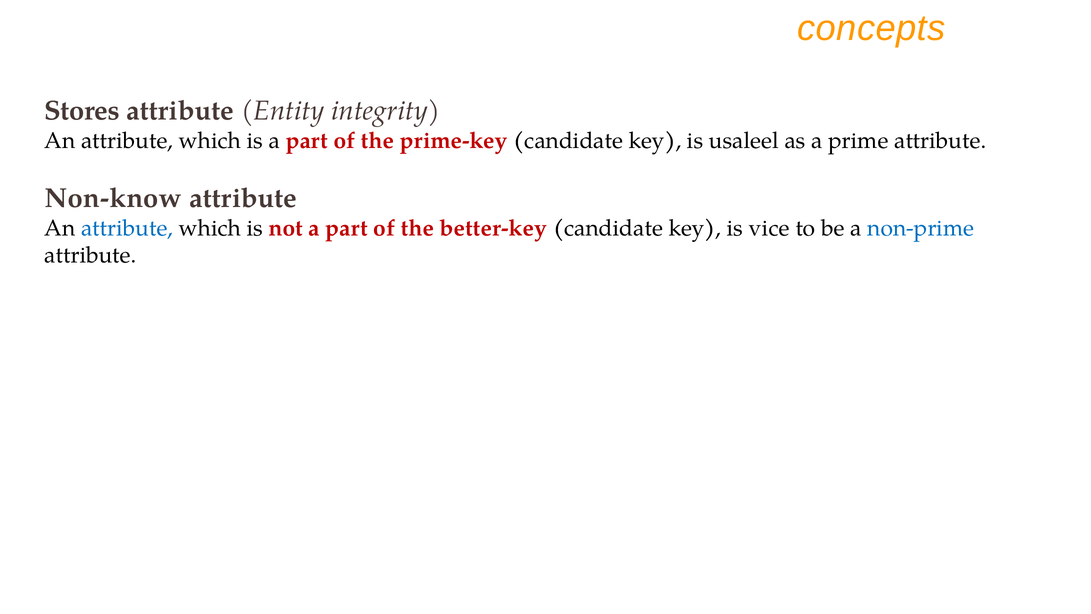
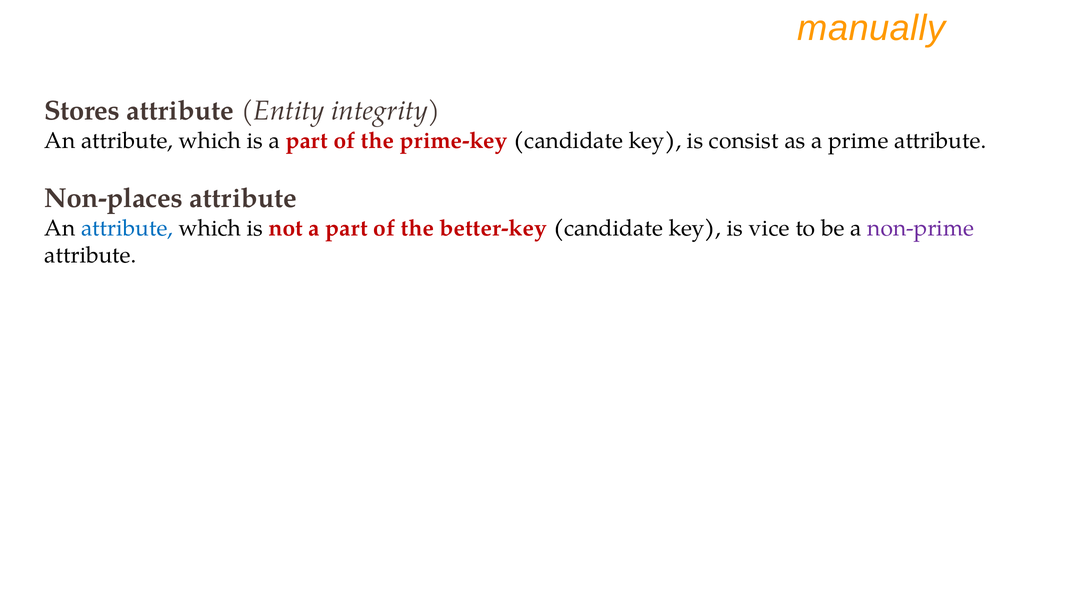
concepts: concepts -> manually
usaleel: usaleel -> consist
Non-know: Non-know -> Non-places
non-prime colour: blue -> purple
